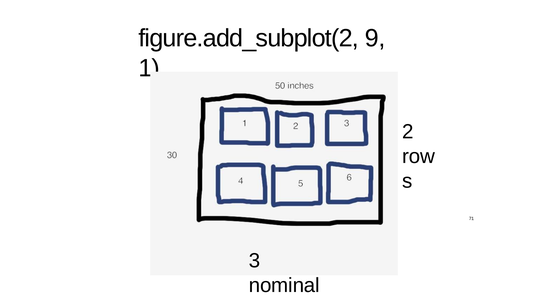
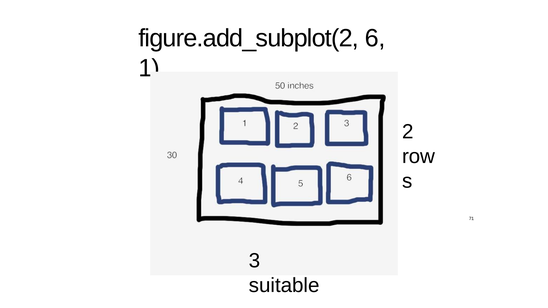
9: 9 -> 6
nominal: nominal -> suitable
